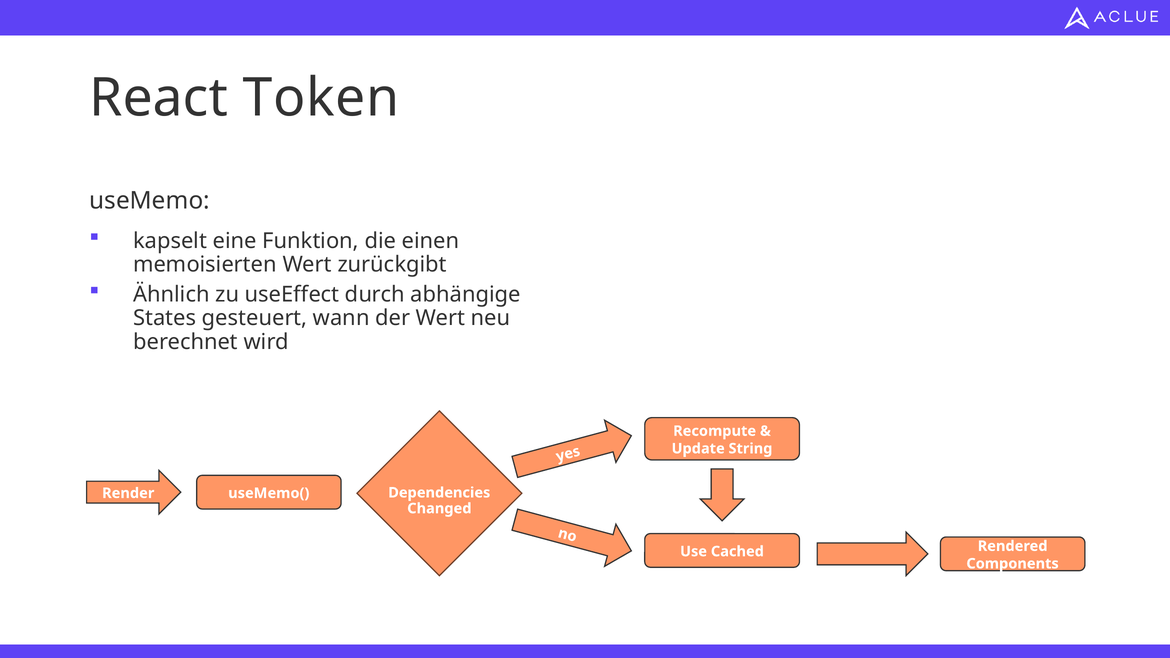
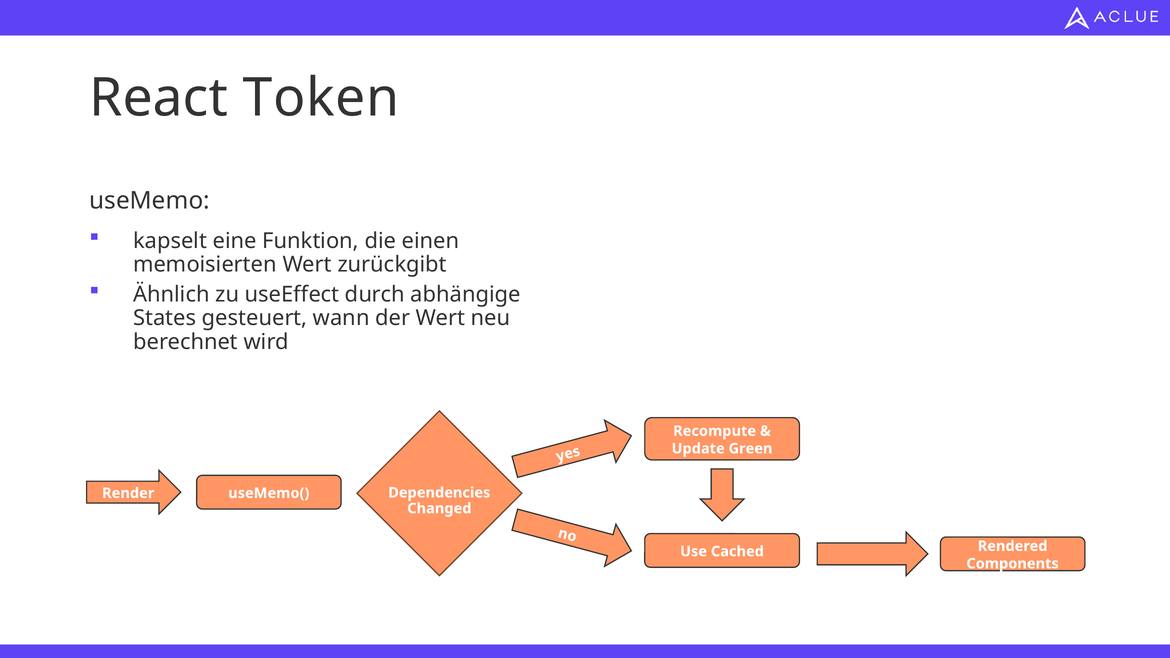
String: String -> Green
